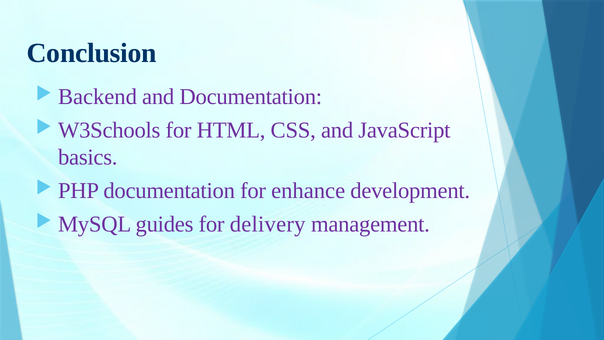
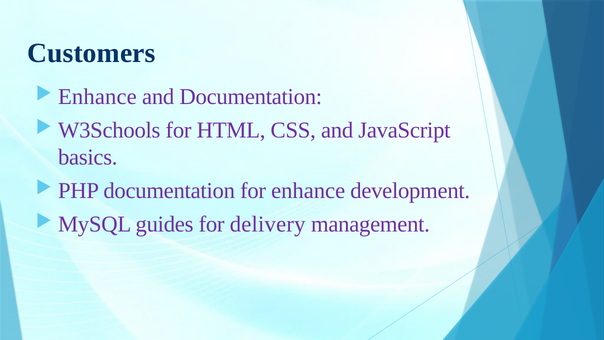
Conclusion: Conclusion -> Customers
Backend at (97, 97): Backend -> Enhance
